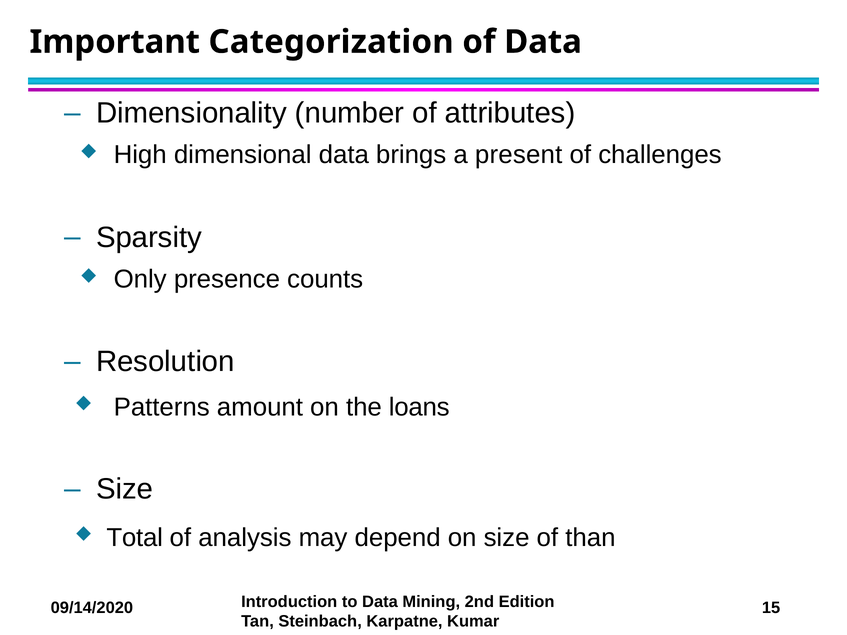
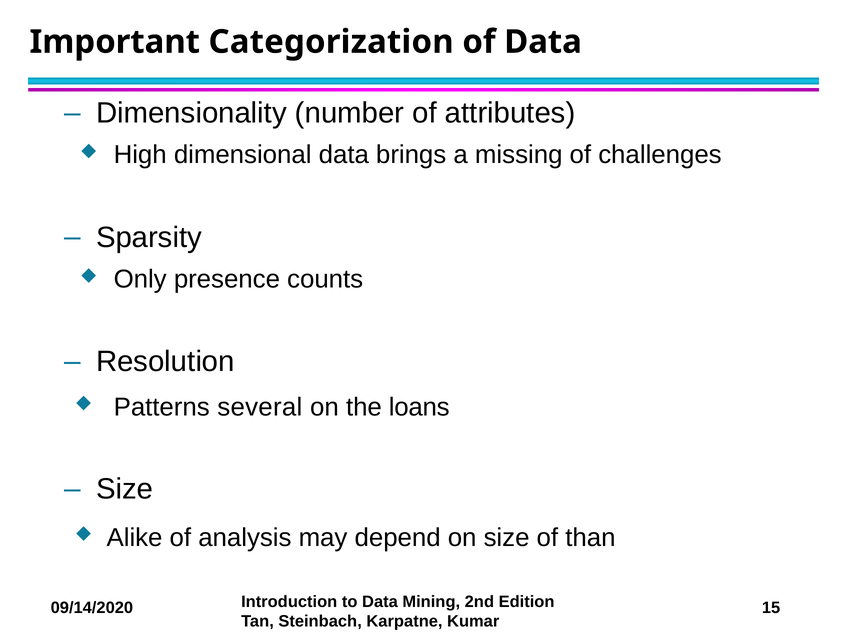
present: present -> missing
amount: amount -> several
Total: Total -> Alike
